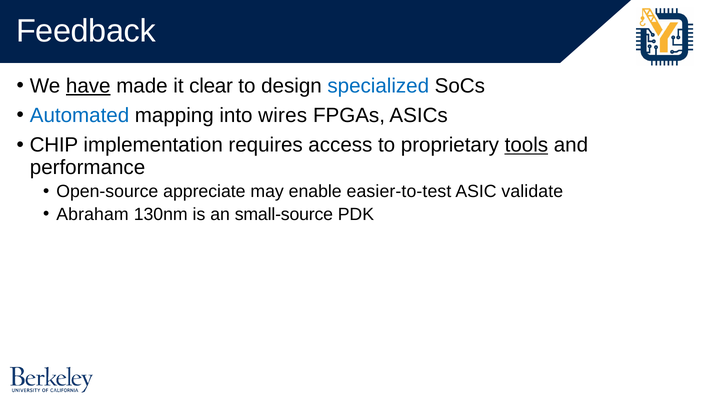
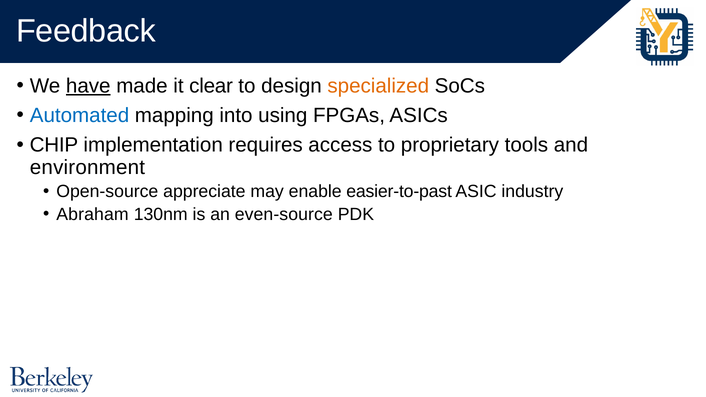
specialized colour: blue -> orange
wires: wires -> using
tools underline: present -> none
performance: performance -> environment
easier-to-test: easier-to-test -> easier-to-past
validate: validate -> industry
small-source: small-source -> even-source
